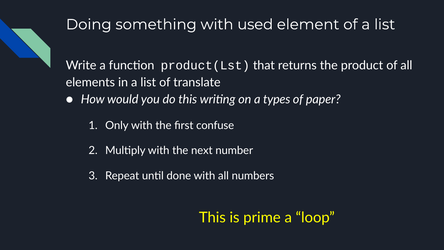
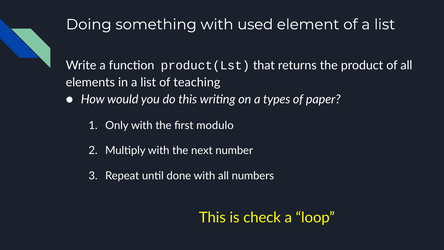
translate: translate -> teaching
confuse: confuse -> modulo
prime: prime -> check
